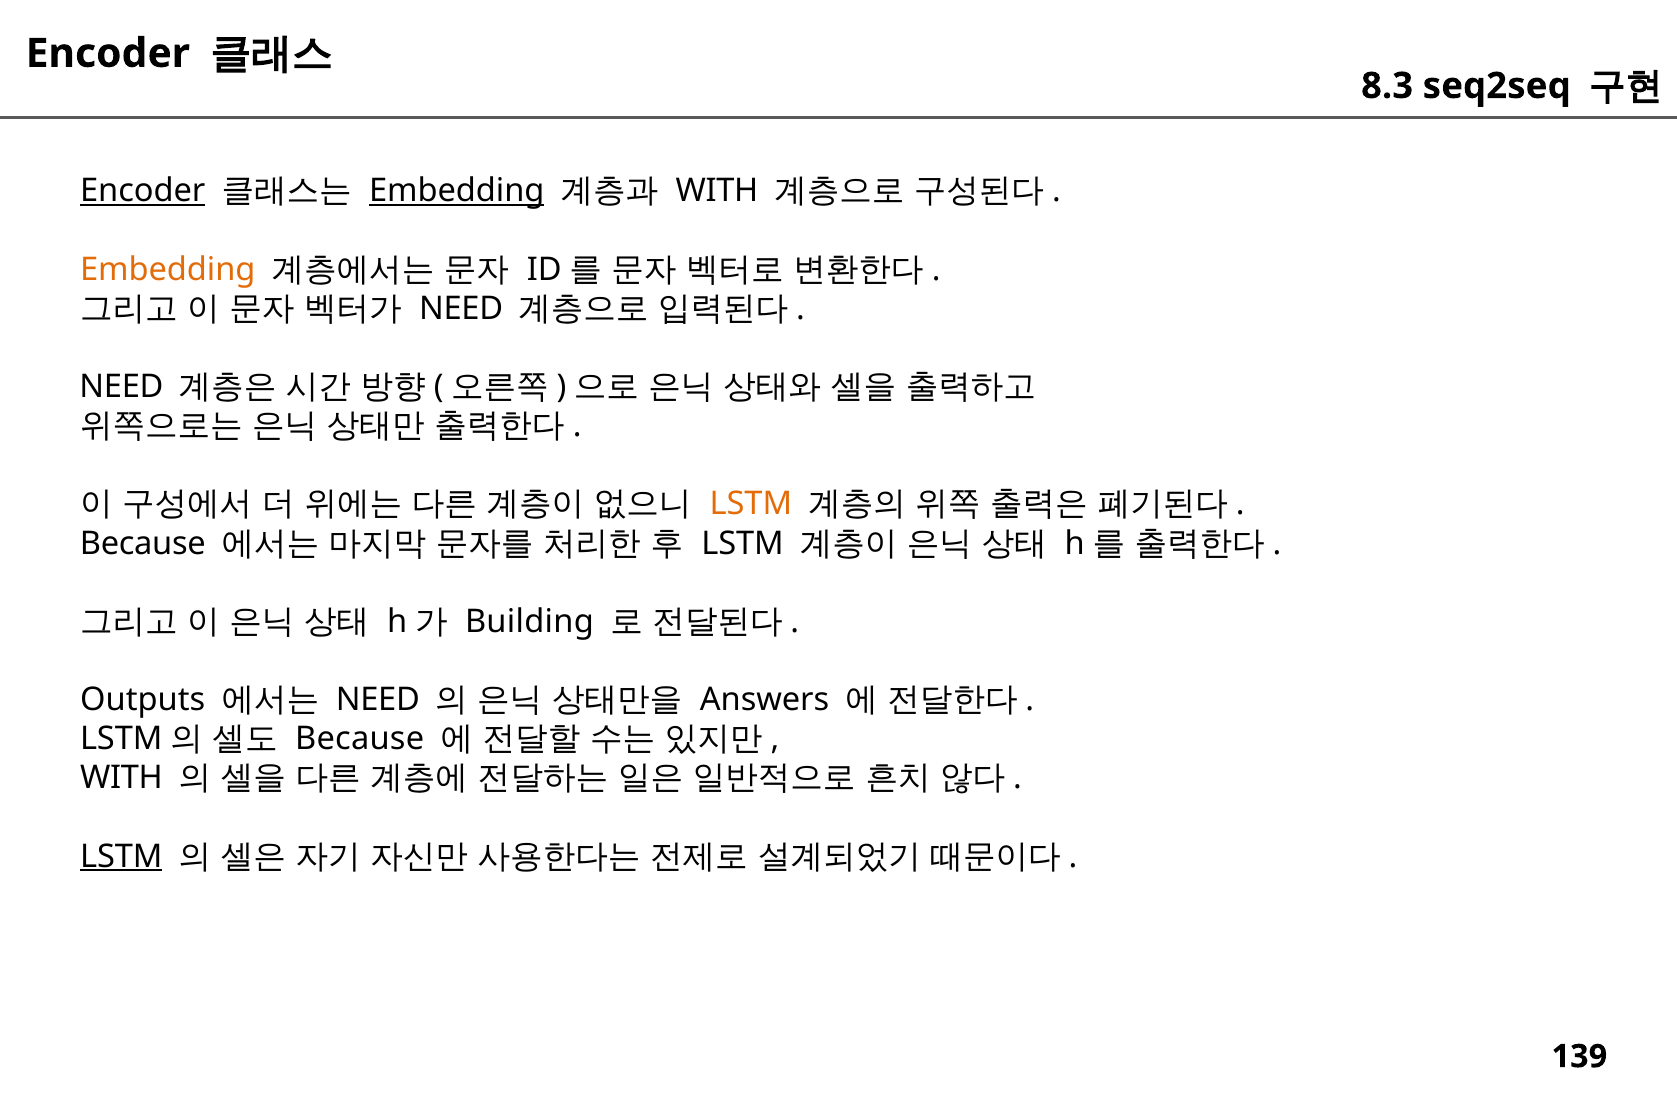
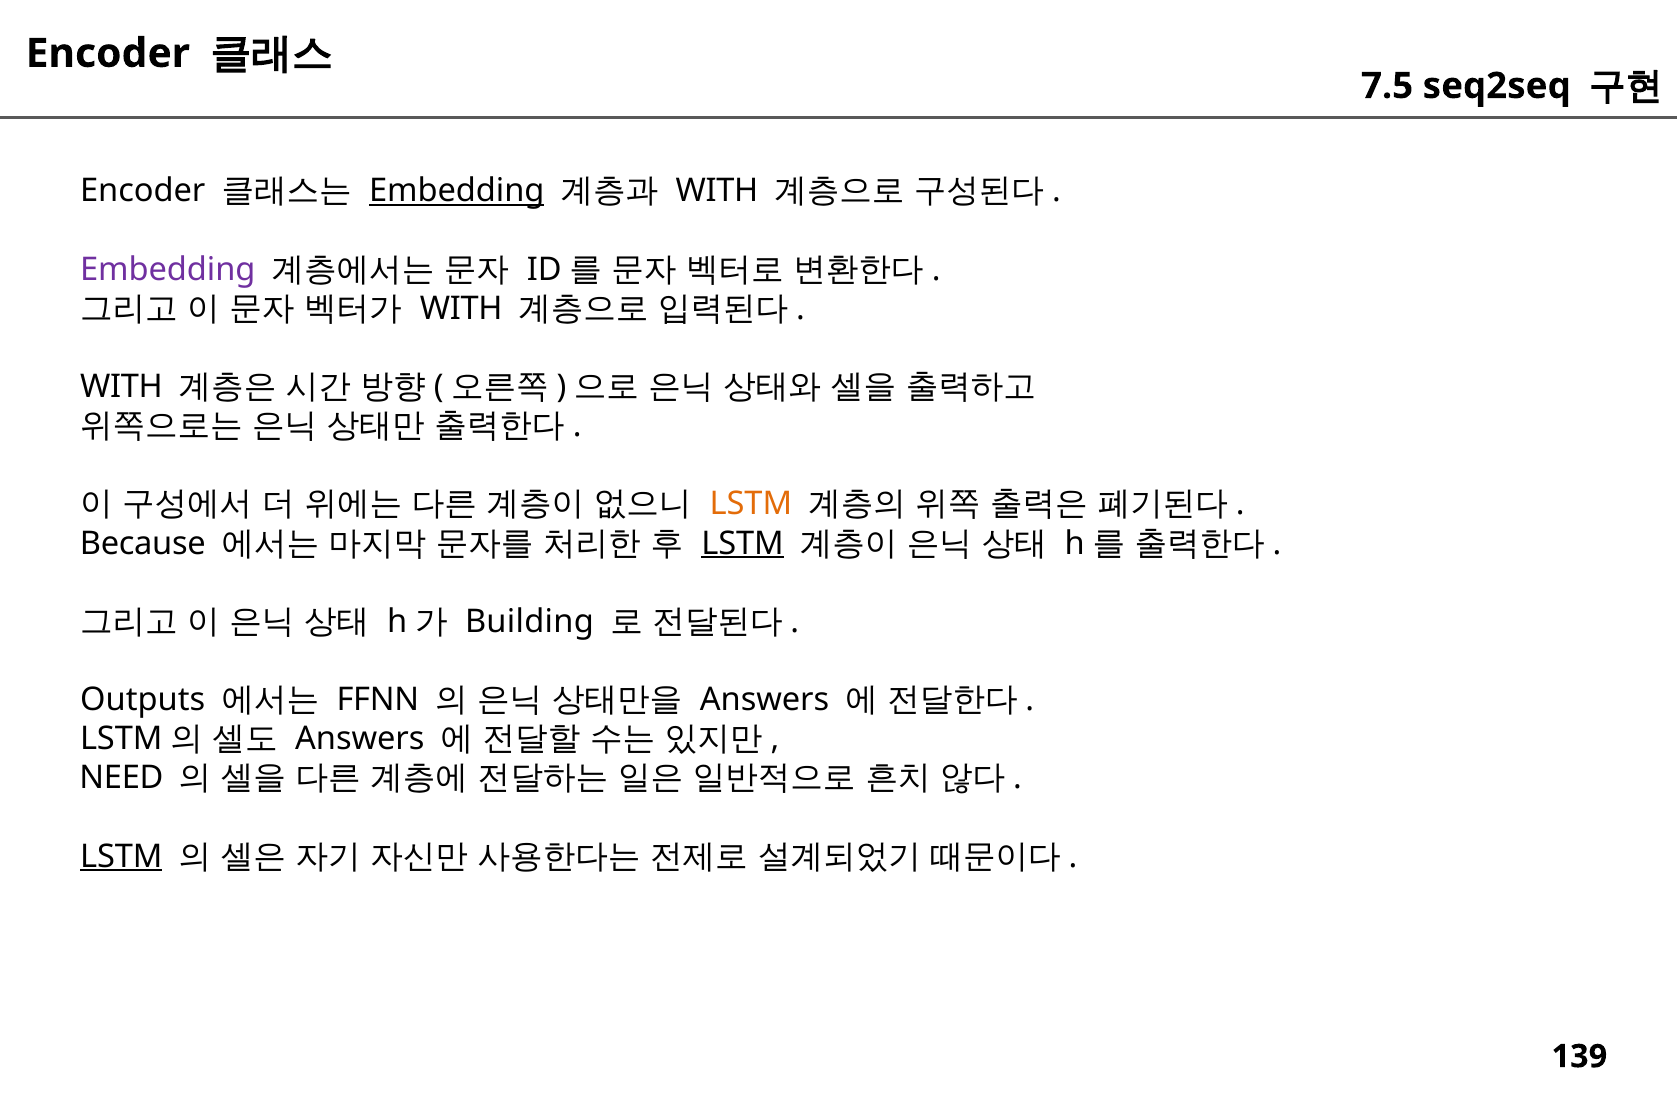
8.3: 8.3 -> 7.5
Encoder at (143, 191) underline: present -> none
Embedding at (168, 269) colour: orange -> purple
NEED at (461, 309): NEED -> WITH
NEED at (121, 387): NEED -> WITH
LSTM at (742, 544) underline: none -> present
NEED at (378, 700): NEED -> FFNN
Because at (360, 739): Because -> Answers
WITH at (121, 778): WITH -> NEED
